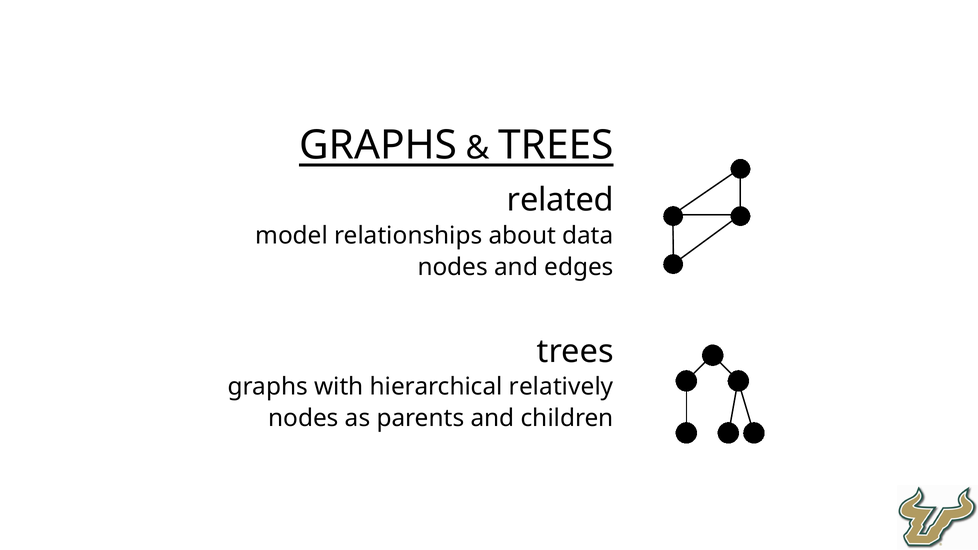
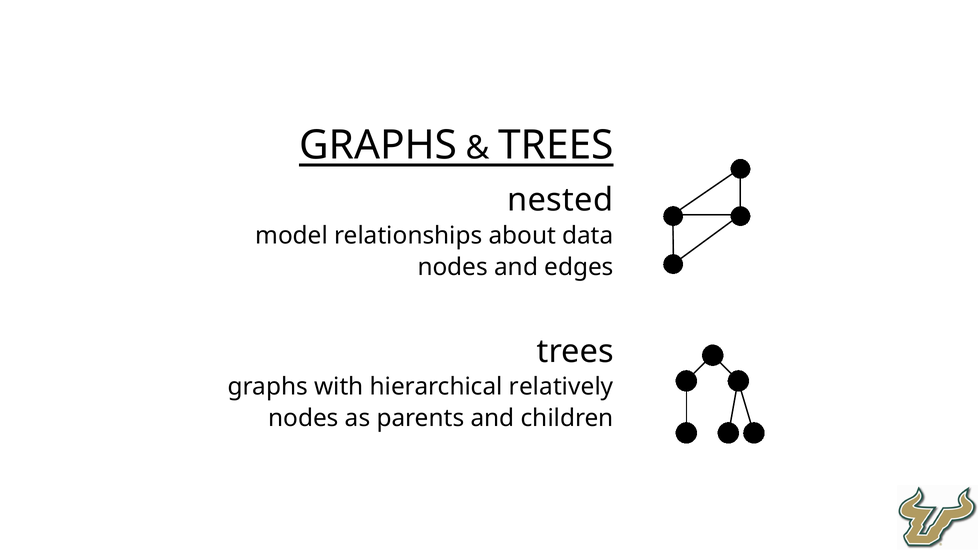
related: related -> nested
